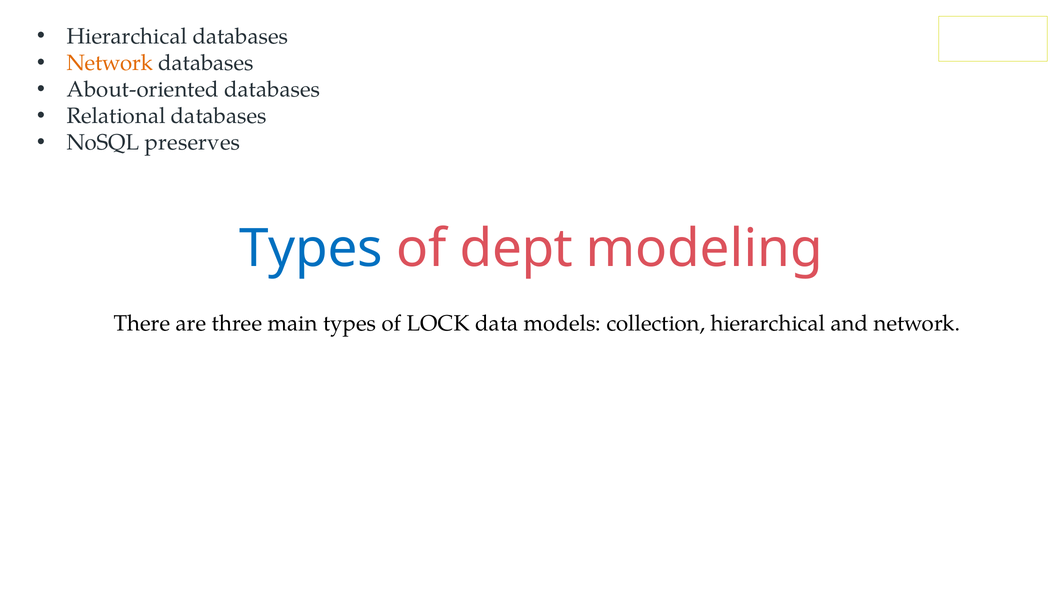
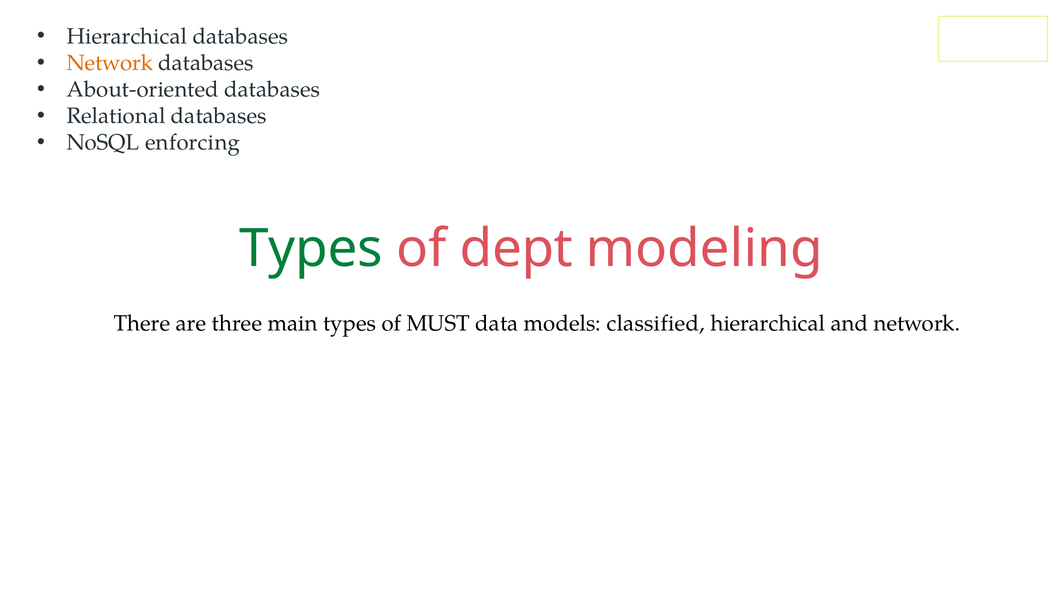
preserves: preserves -> enforcing
Types at (311, 249) colour: blue -> green
LOCK: LOCK -> MUST
collection: collection -> classified
